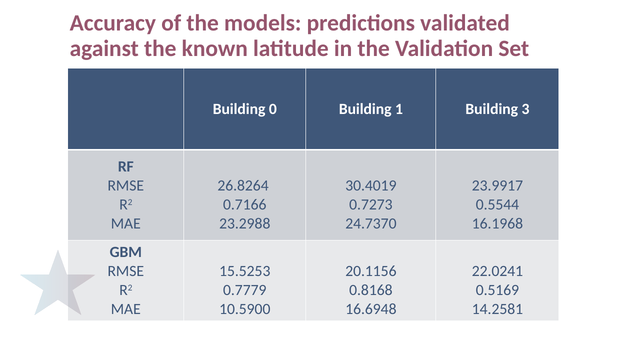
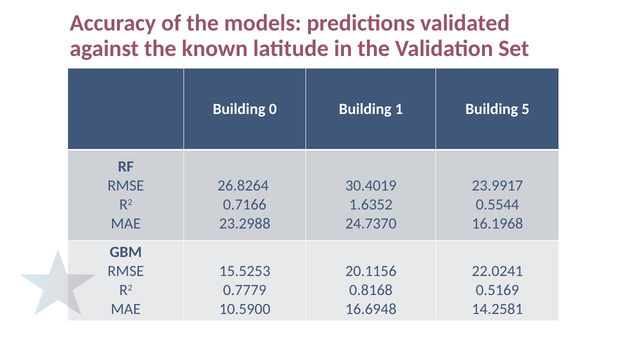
3: 3 -> 5
0.7273: 0.7273 -> 1.6352
